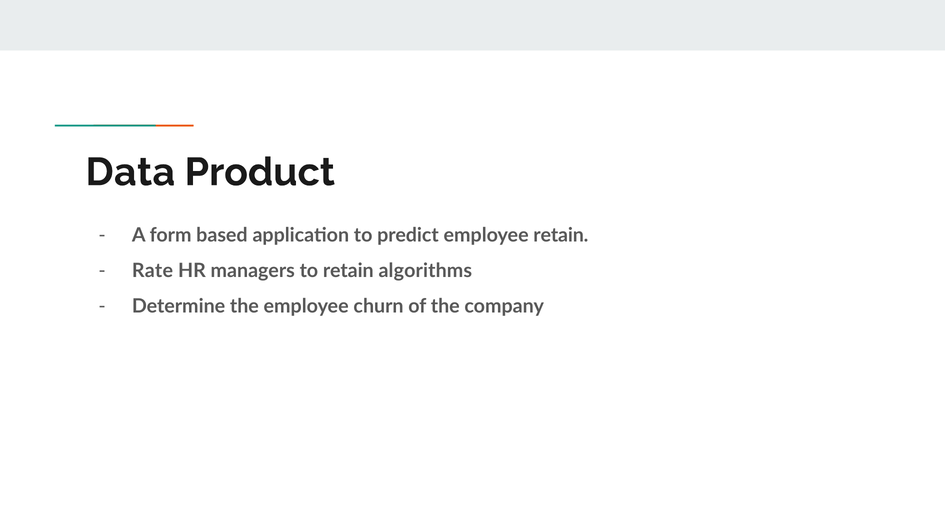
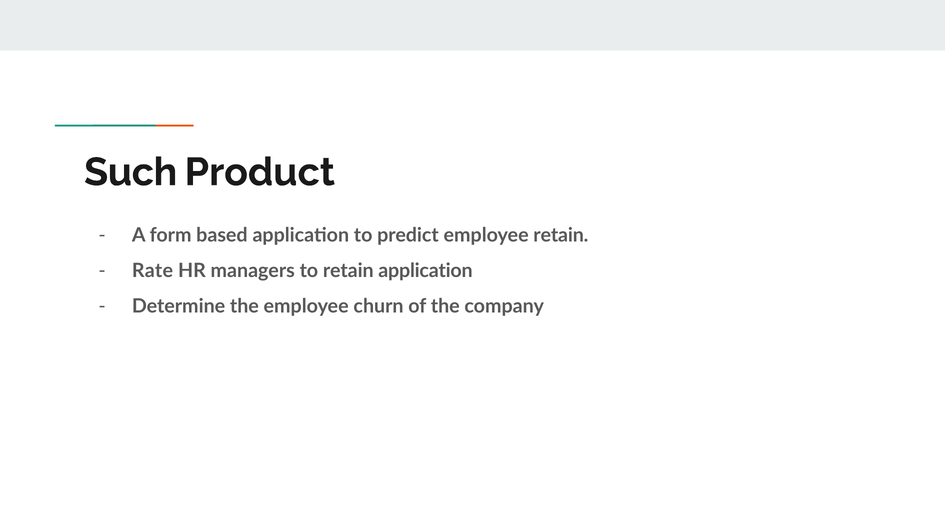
Data: Data -> Such
retain algorithms: algorithms -> application
